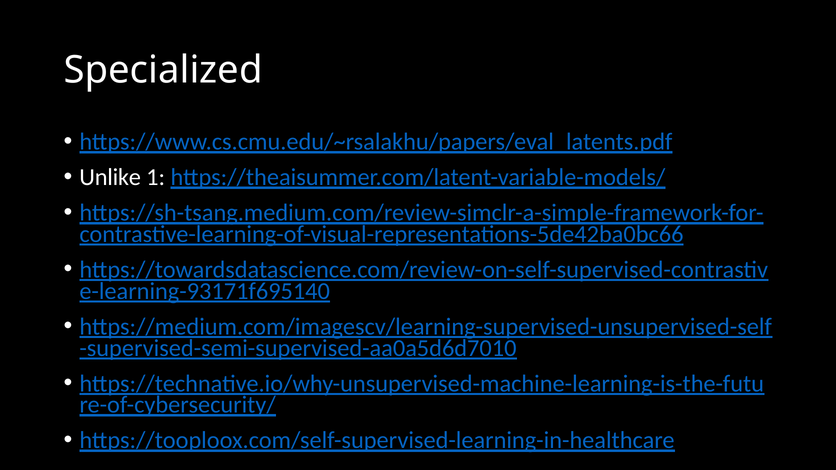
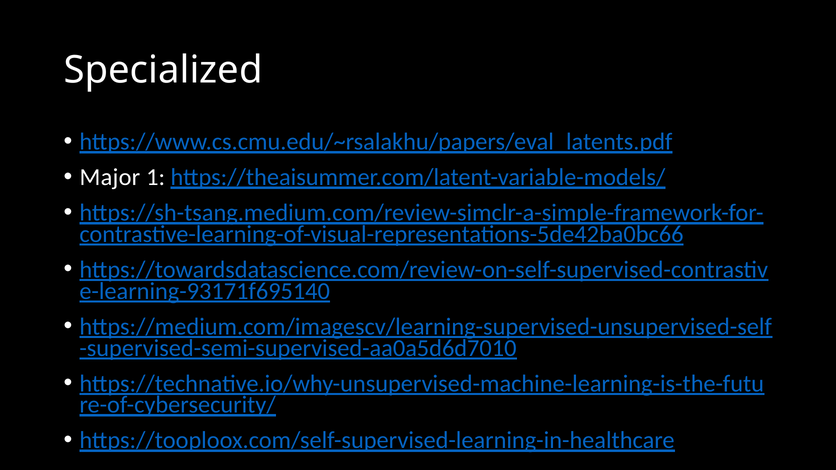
Unlike: Unlike -> Major
